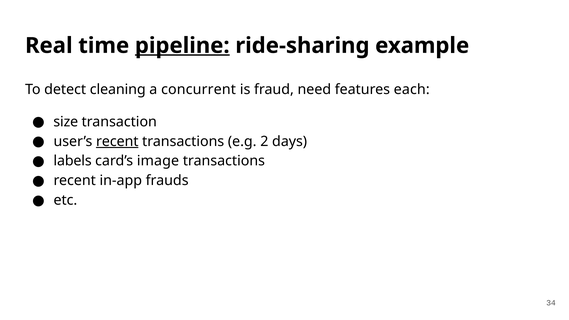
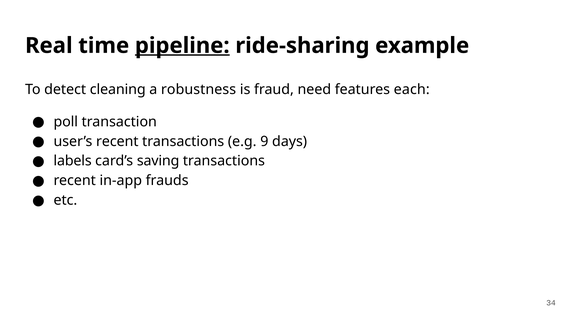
concurrent: concurrent -> robustness
size: size -> poll
recent at (117, 141) underline: present -> none
2: 2 -> 9
image: image -> saving
